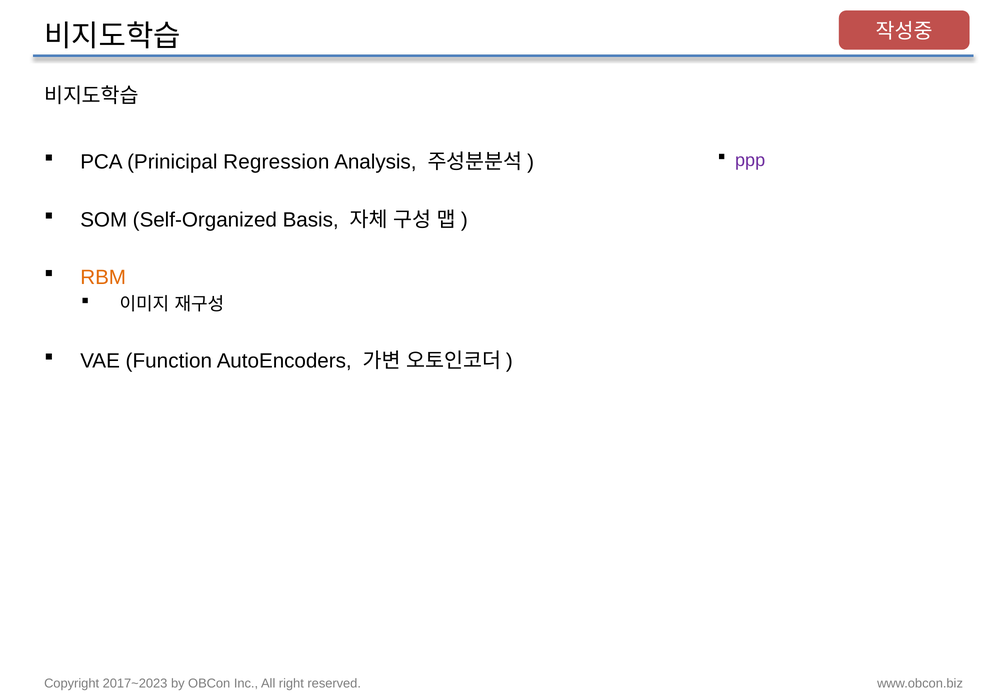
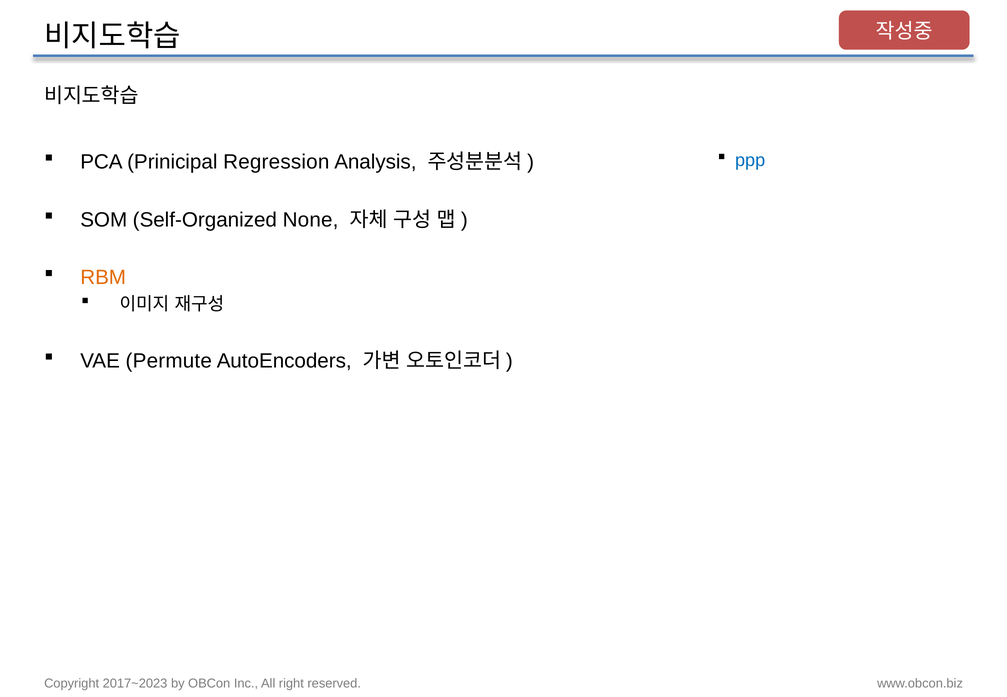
ppp colour: purple -> blue
Basis: Basis -> None
Function: Function -> Permute
